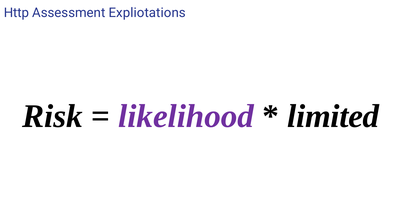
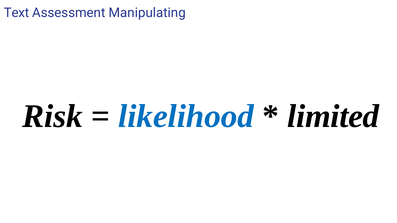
Http: Http -> Text
Expliotations: Expliotations -> Manipulating
likelihood colour: purple -> blue
